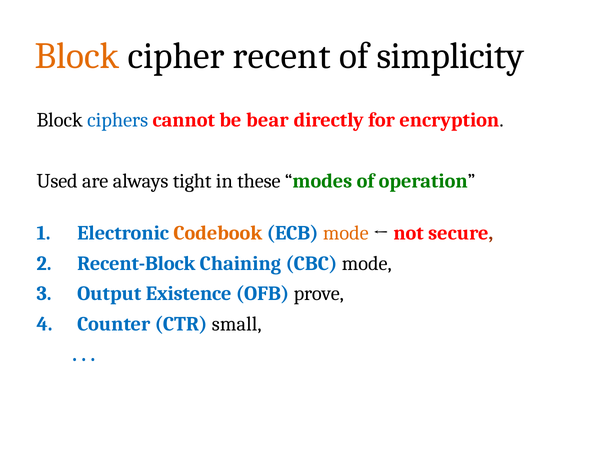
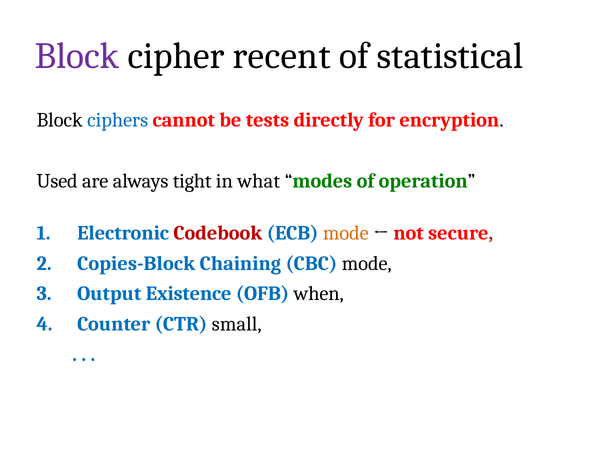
Block at (77, 56) colour: orange -> purple
simplicity: simplicity -> statistical
bear: bear -> tests
these: these -> what
Codebook colour: orange -> red
Recent-Block: Recent-Block -> Copies-Block
prove: prove -> when
